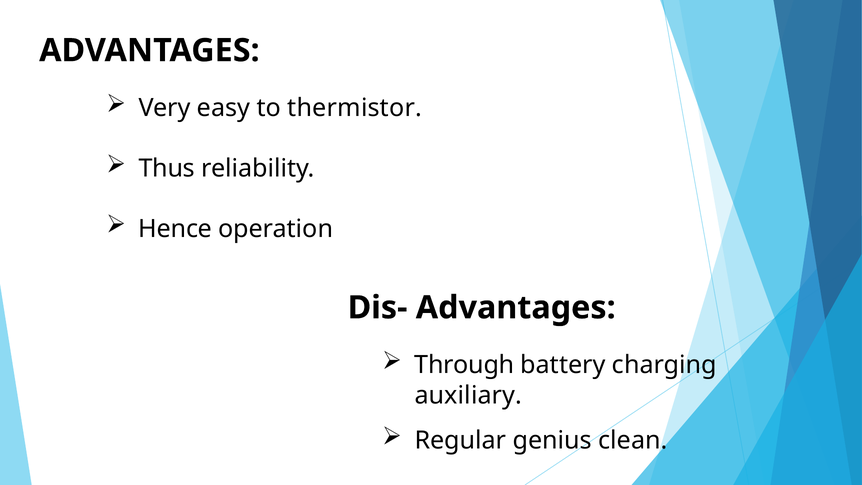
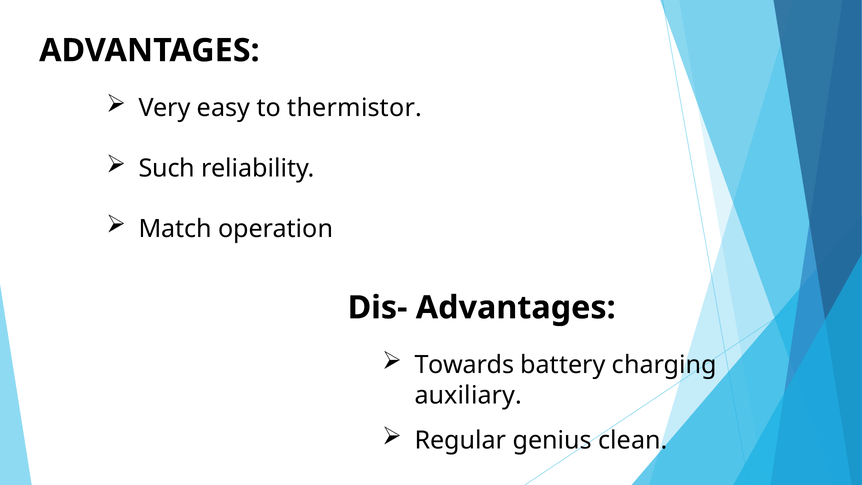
Thus: Thus -> Such
Hence: Hence -> Match
Through: Through -> Towards
